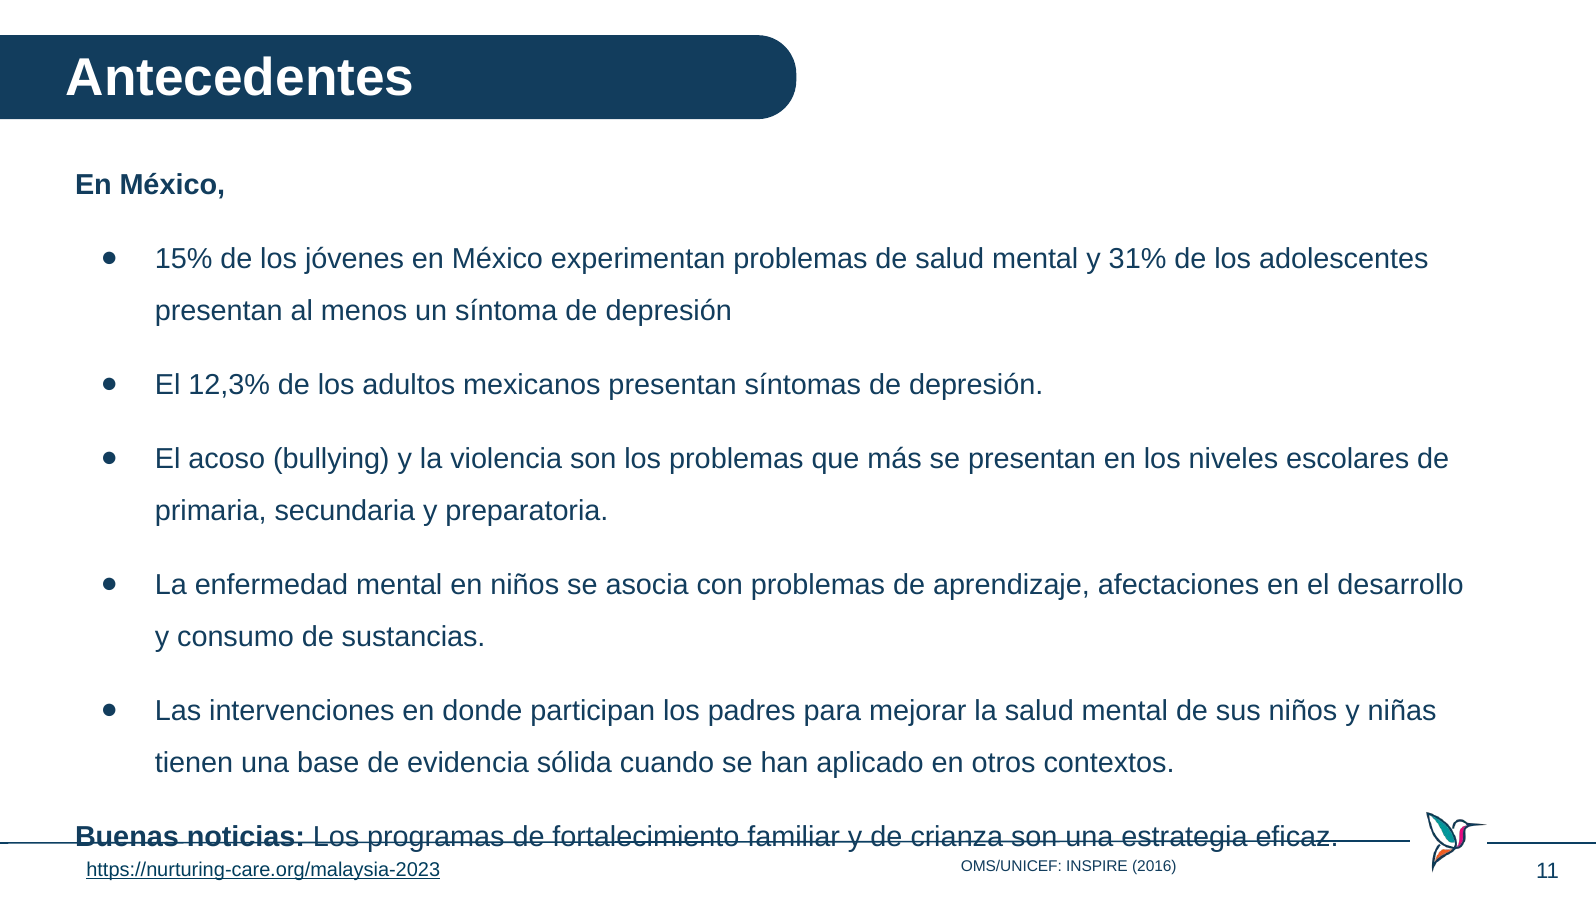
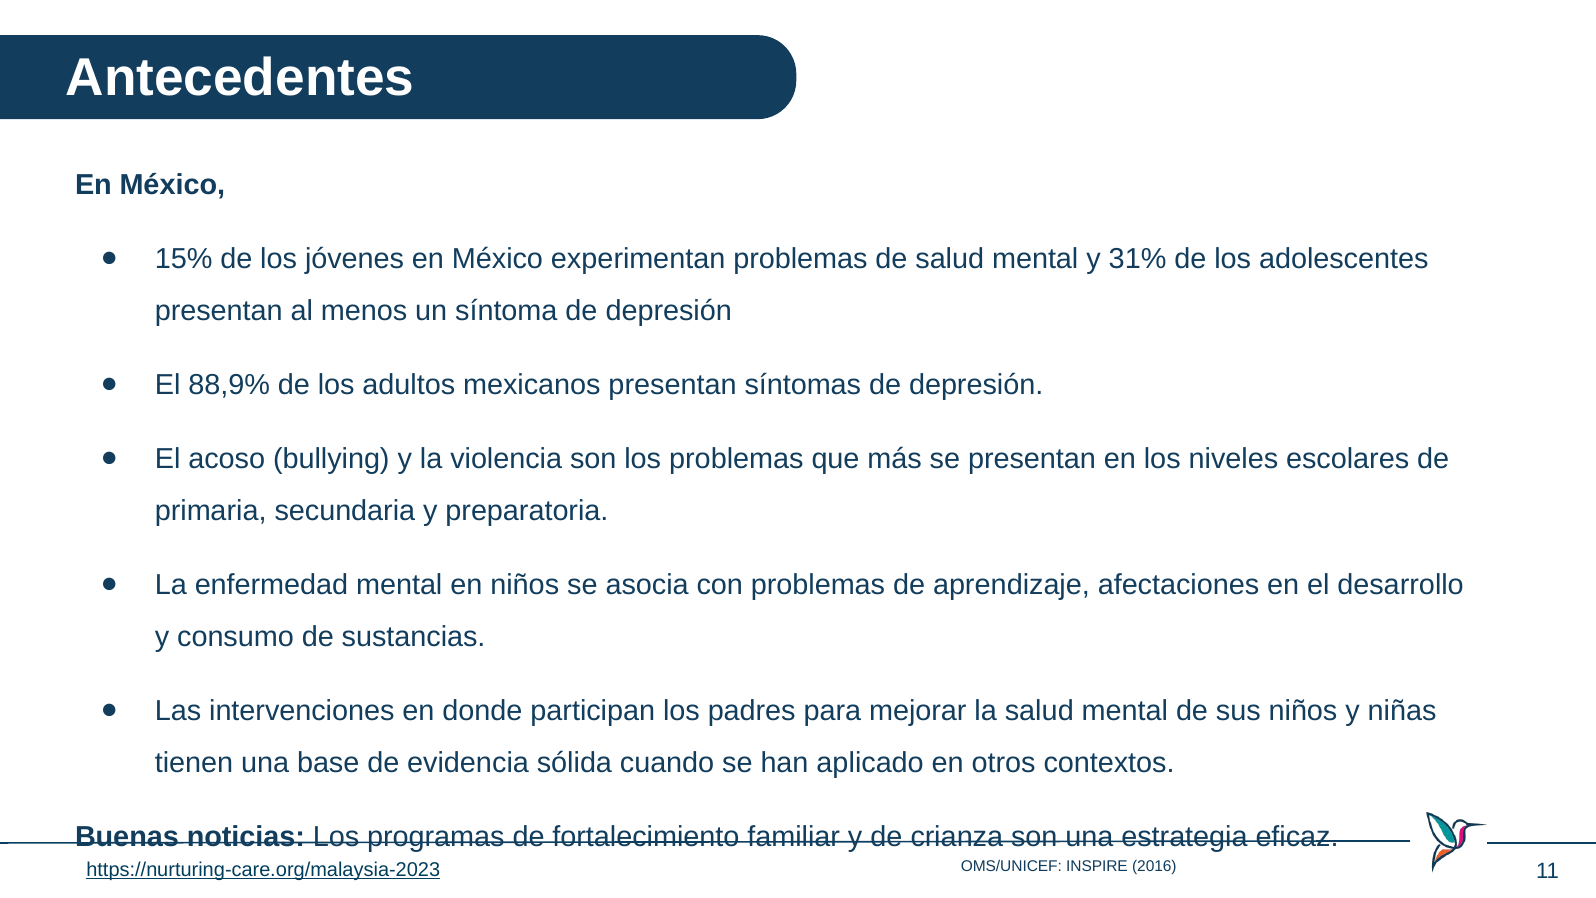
12,3%: 12,3% -> 88,9%
